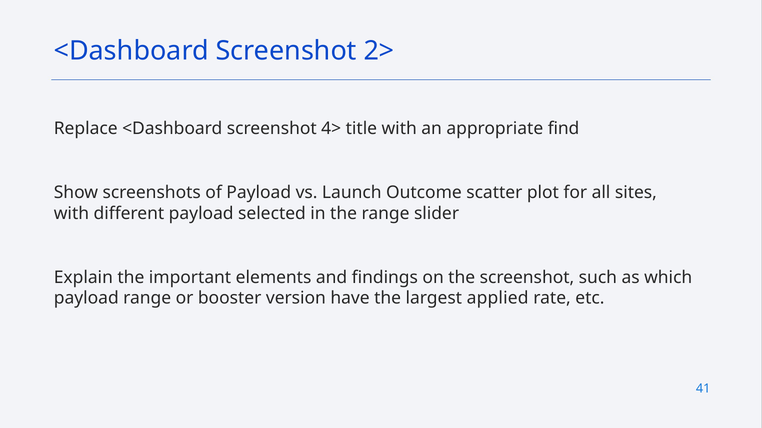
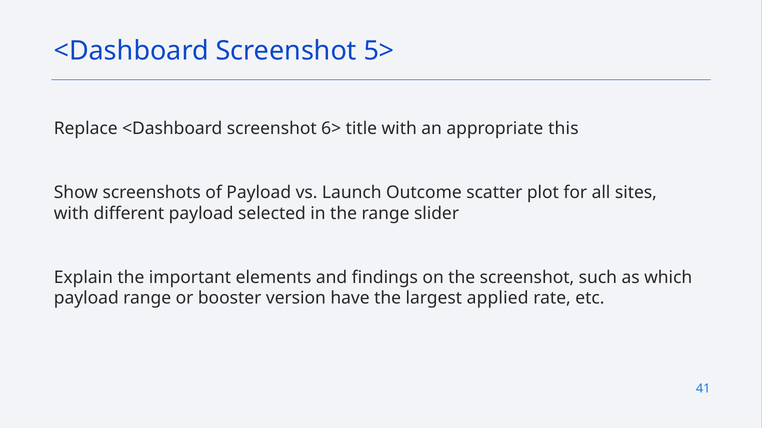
2>: 2> -> 5>
4>: 4> -> 6>
find: find -> this
